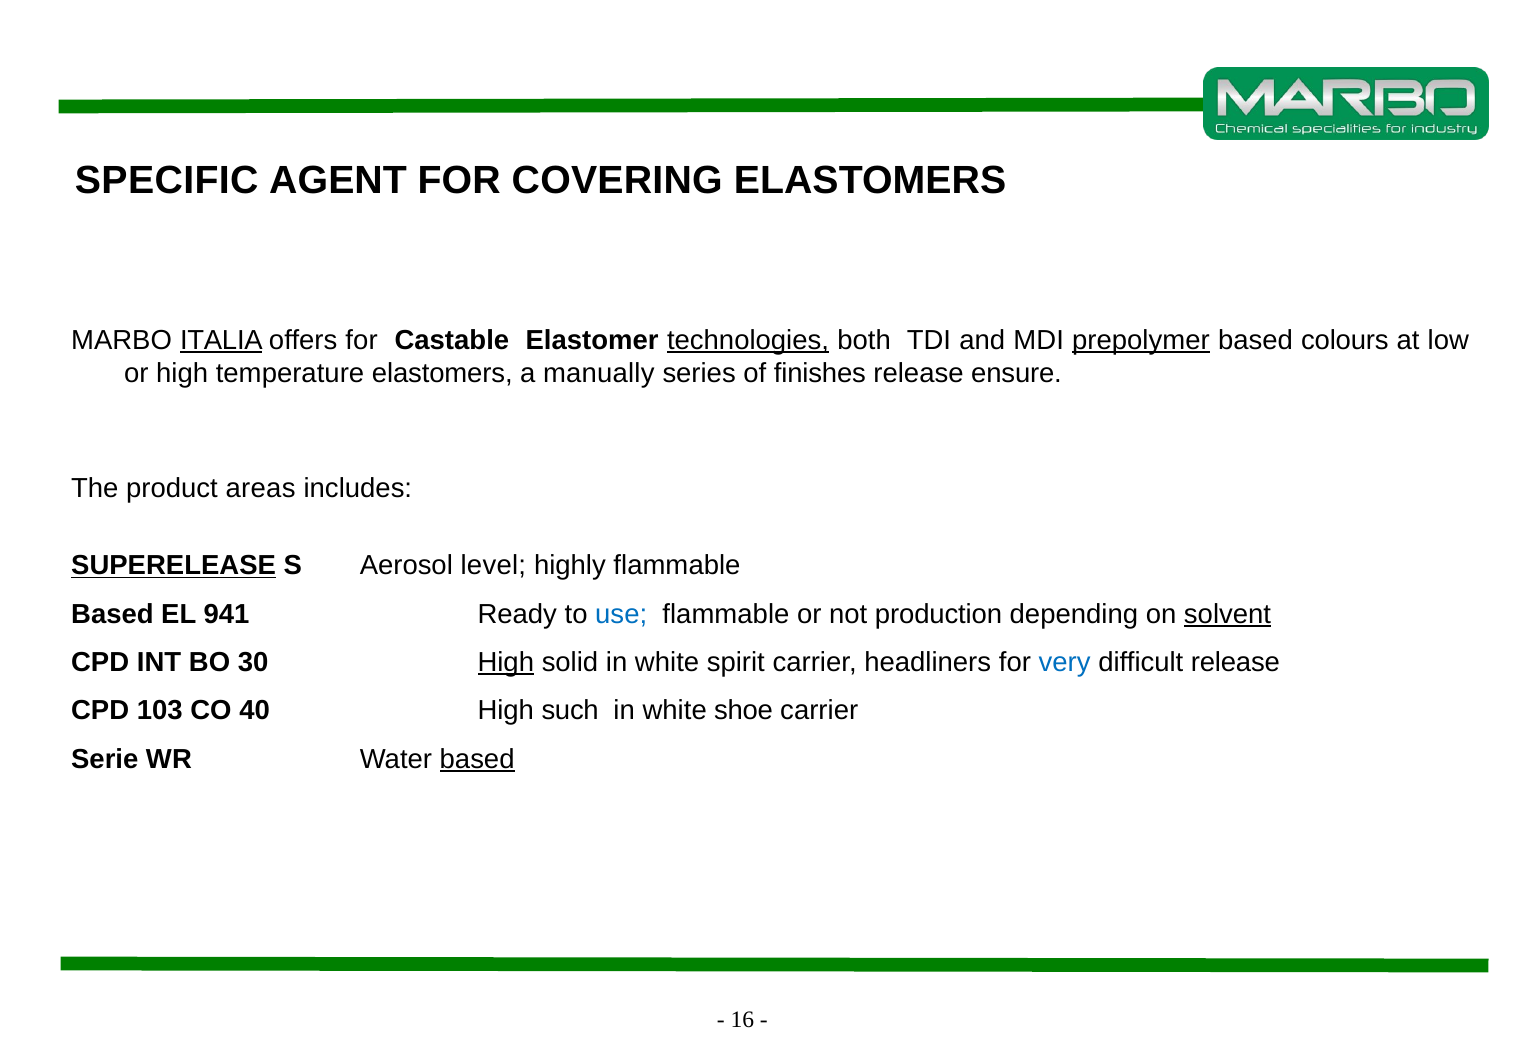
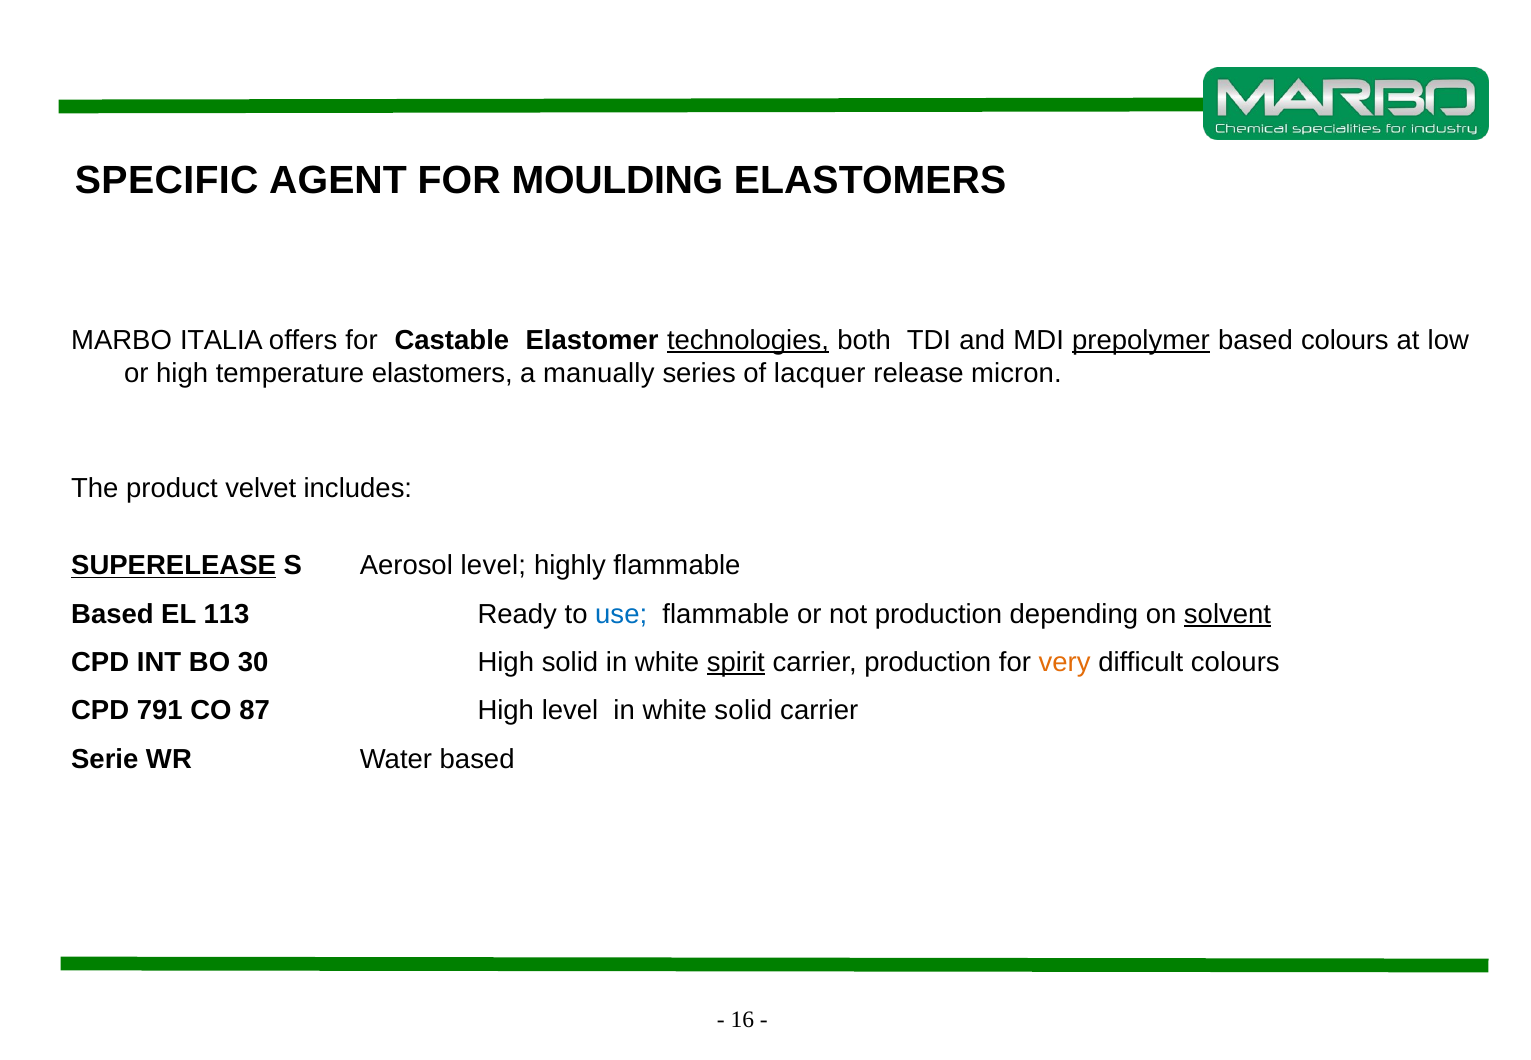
COVERING: COVERING -> MOULDING
ITALIA underline: present -> none
finishes: finishes -> lacquer
ensure: ensure -> micron
areas: areas -> velvet
941: 941 -> 113
High at (506, 662) underline: present -> none
spirit underline: none -> present
carrier headliners: headliners -> production
very colour: blue -> orange
difficult release: release -> colours
103: 103 -> 791
40: 40 -> 87
High such: such -> level
white shoe: shoe -> solid
based at (477, 759) underline: present -> none
